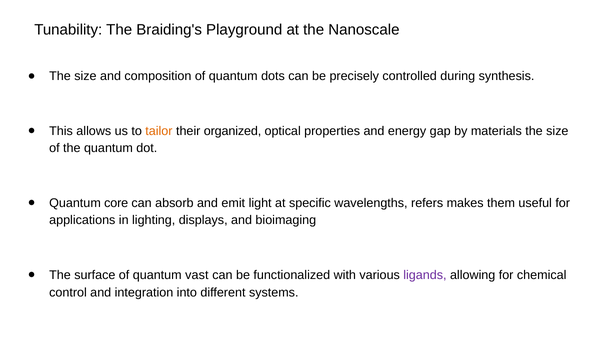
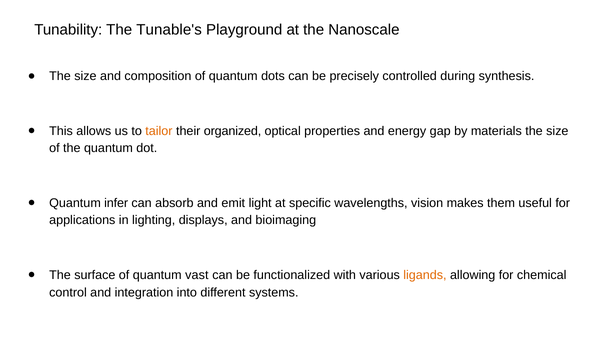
Braiding's: Braiding's -> Tunable's
core: core -> infer
refers: refers -> vision
ligands colour: purple -> orange
